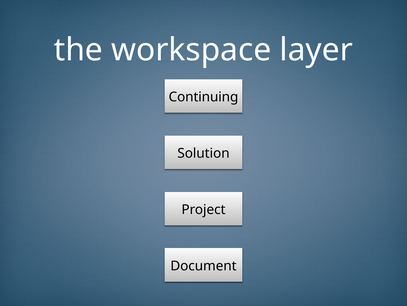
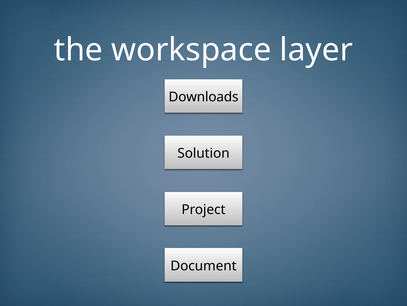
Continuing: Continuing -> Downloads
